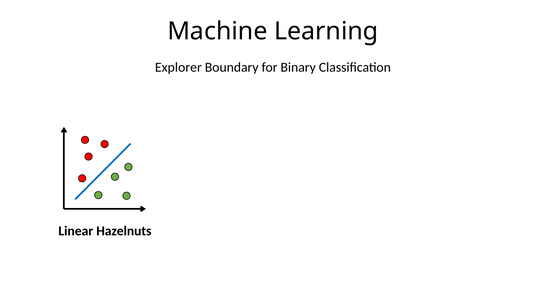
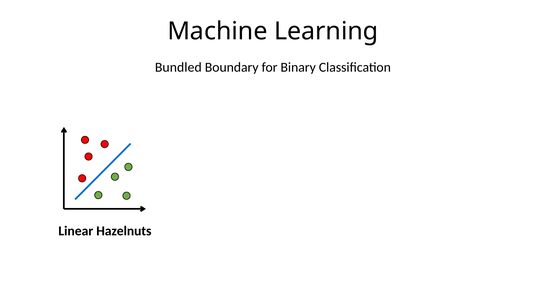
Explorer: Explorer -> Bundled
